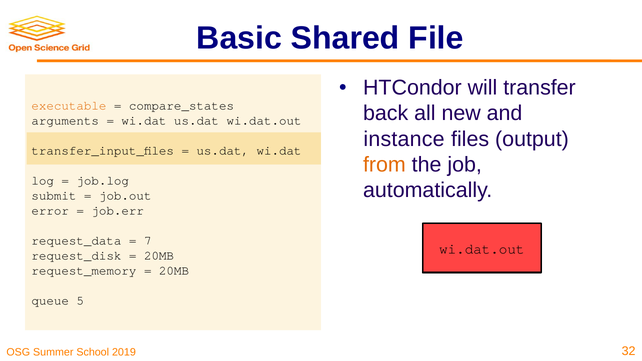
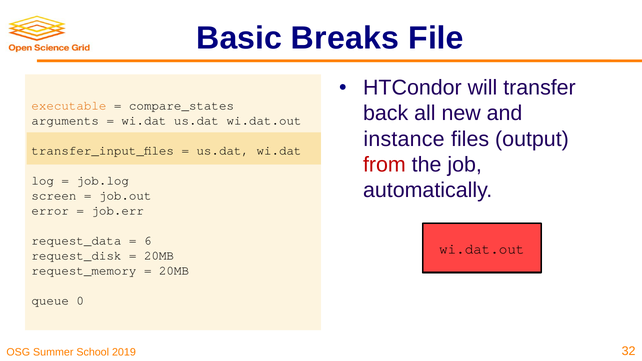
Shared: Shared -> Breaks
from colour: orange -> red
submit: submit -> screen
7: 7 -> 6
5: 5 -> 0
